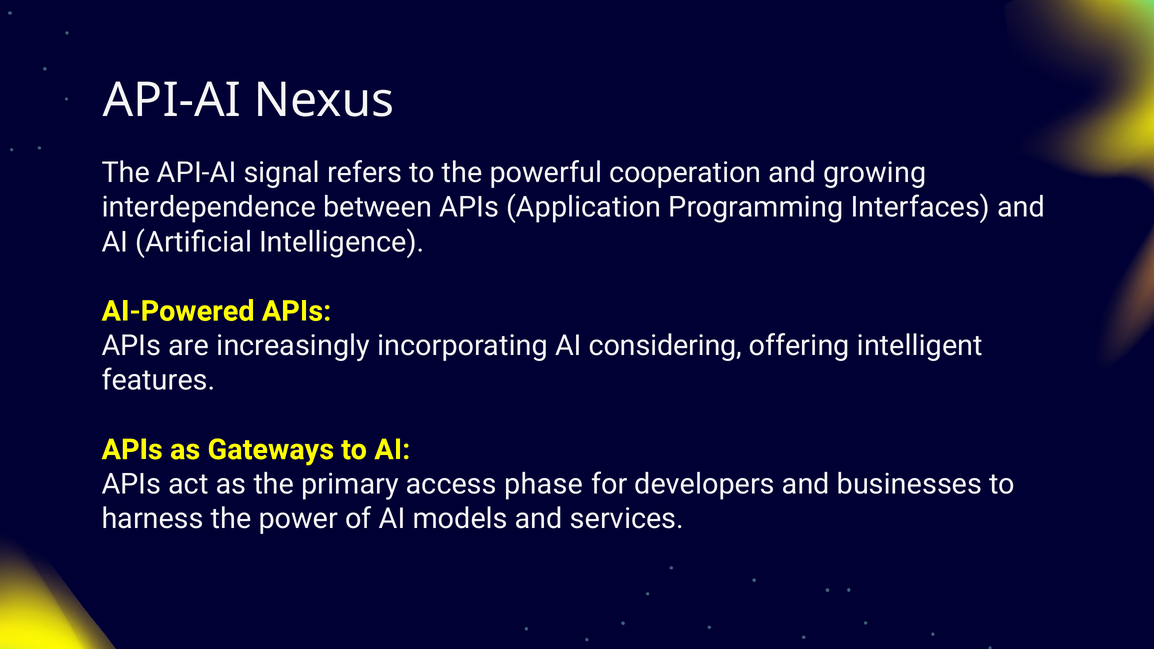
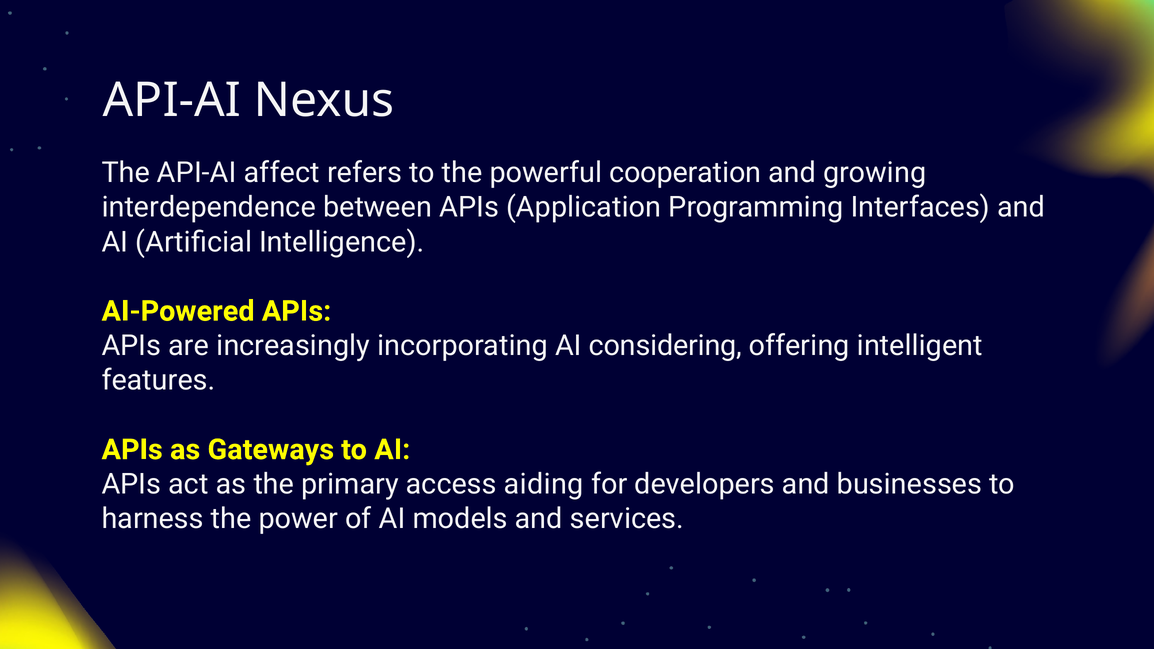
signal: signal -> affect
phase: phase -> aiding
